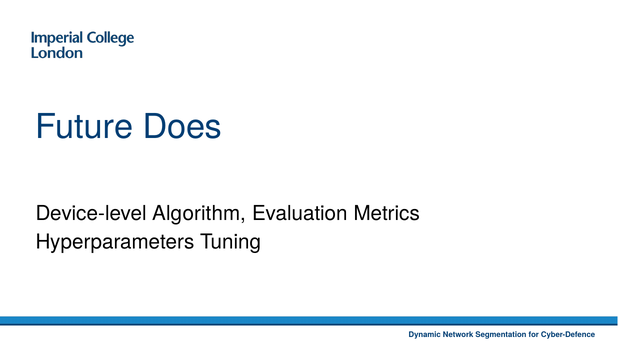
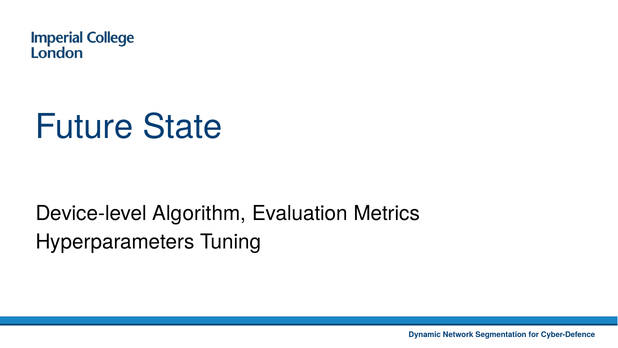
Does: Does -> State
